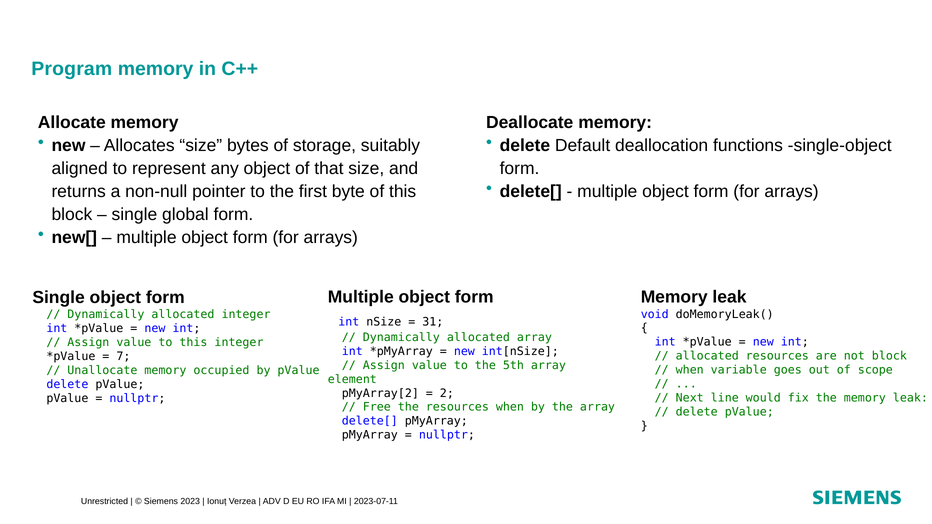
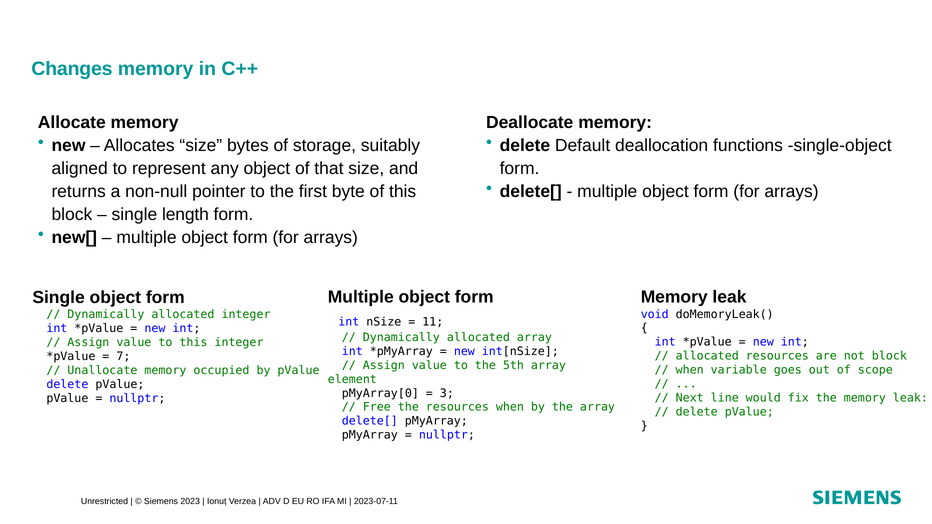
Program: Program -> Changes
global: global -> length
31: 31 -> 11
pMyArray[2: pMyArray[2 -> pMyArray[0
2: 2 -> 3
